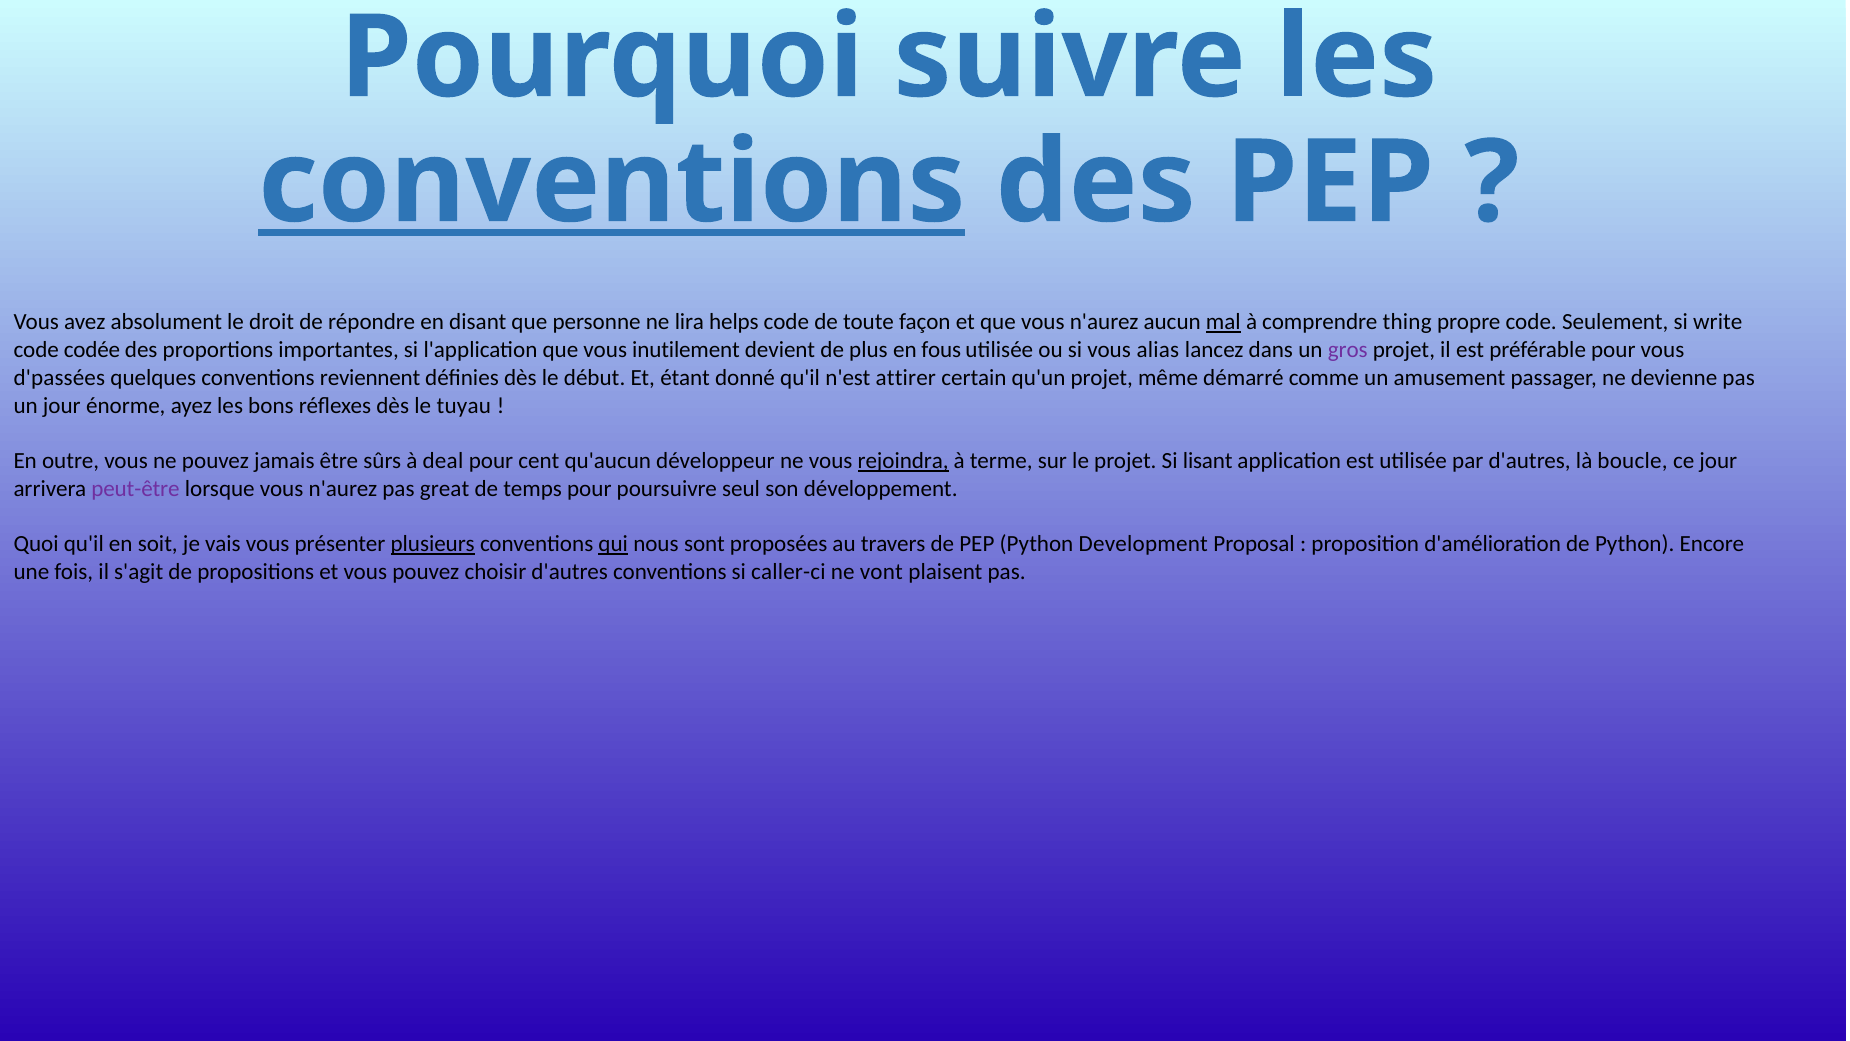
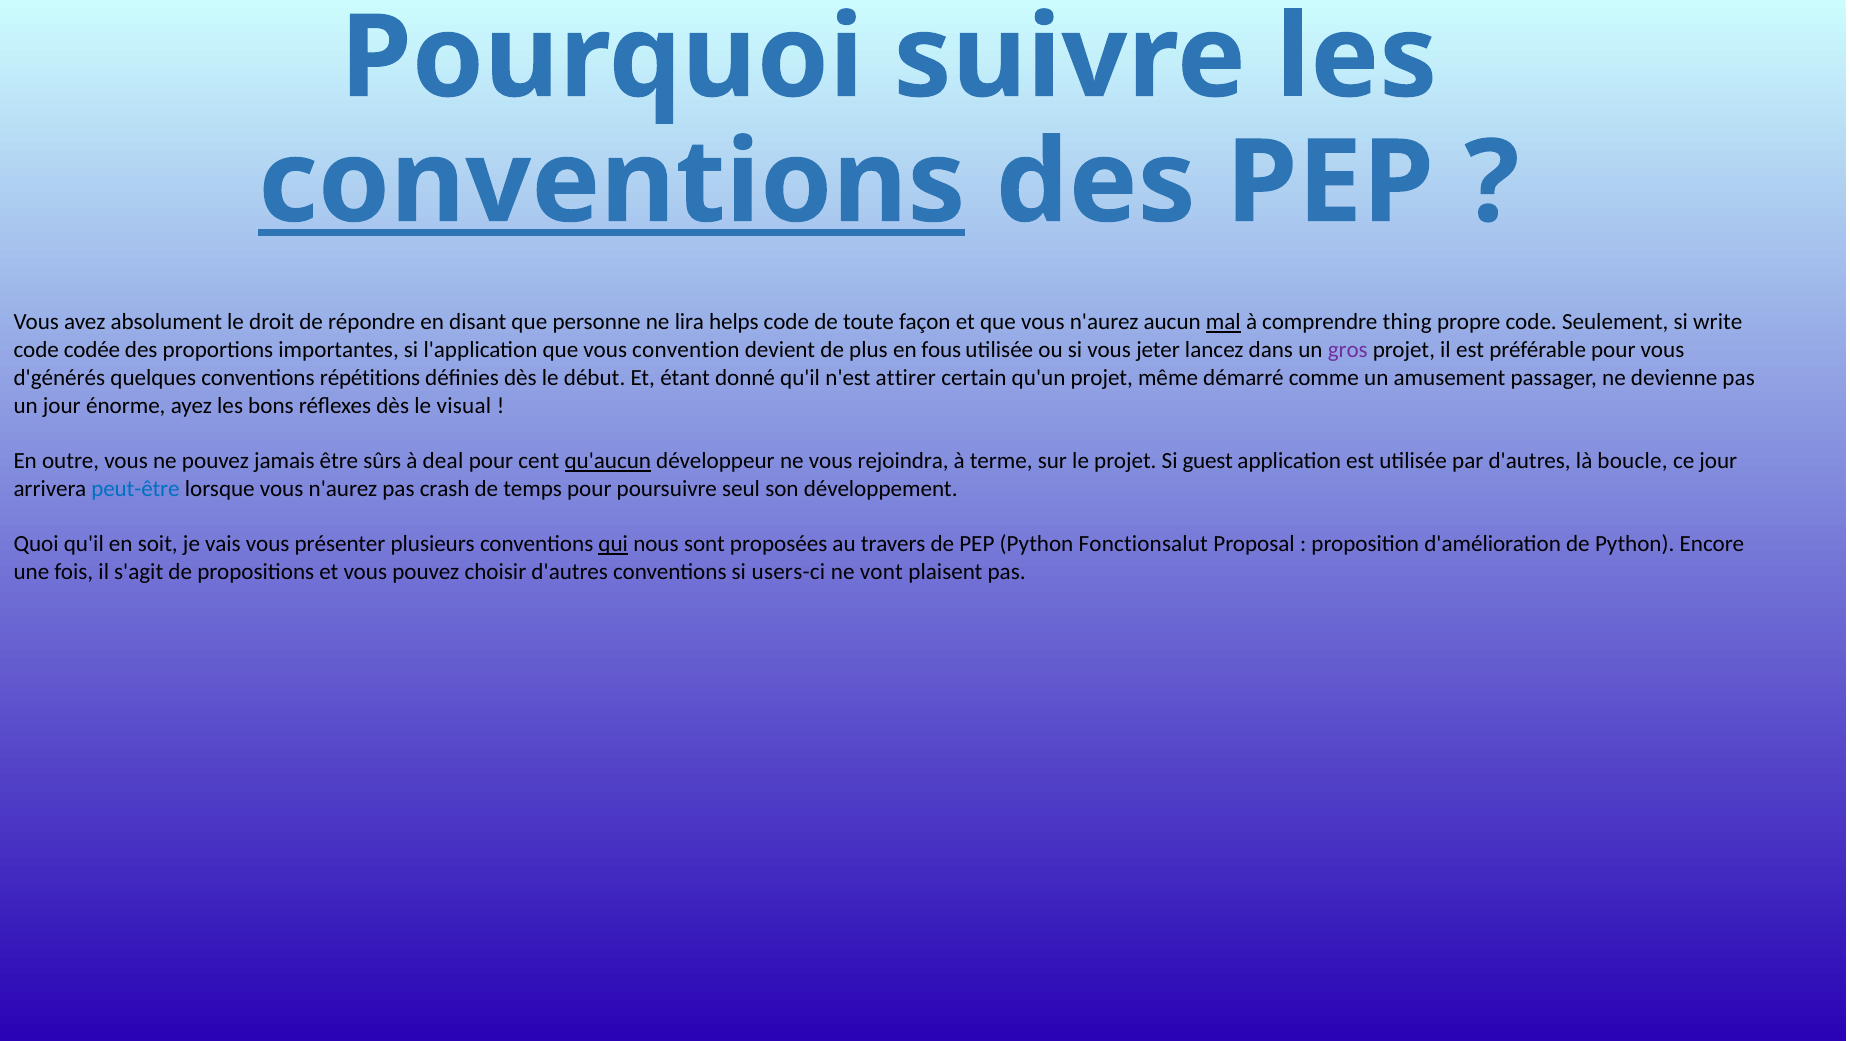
inutilement: inutilement -> convention
alias: alias -> jeter
d'passées: d'passées -> d'générés
reviennent: reviennent -> répétitions
tuyau: tuyau -> visual
qu'aucun underline: none -> present
rejoindra underline: present -> none
lisant: lisant -> guest
peut-être colour: purple -> blue
great: great -> crash
plusieurs underline: present -> none
Development: Development -> Fonctionsalut
caller-ci: caller-ci -> users-ci
